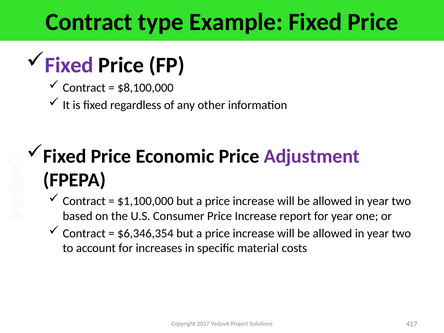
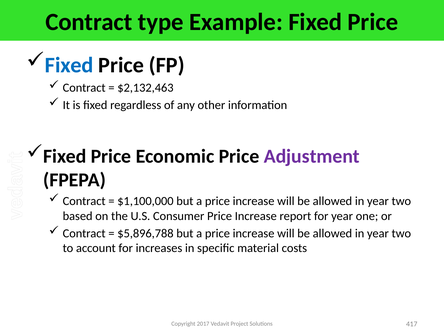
Fixed at (69, 65) colour: purple -> blue
$8,100,000: $8,100,000 -> $2,132,463
$6,346,354: $6,346,354 -> $5,896,788
